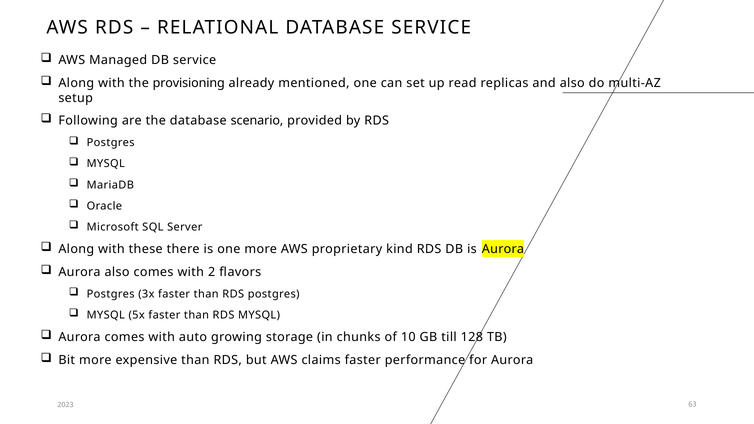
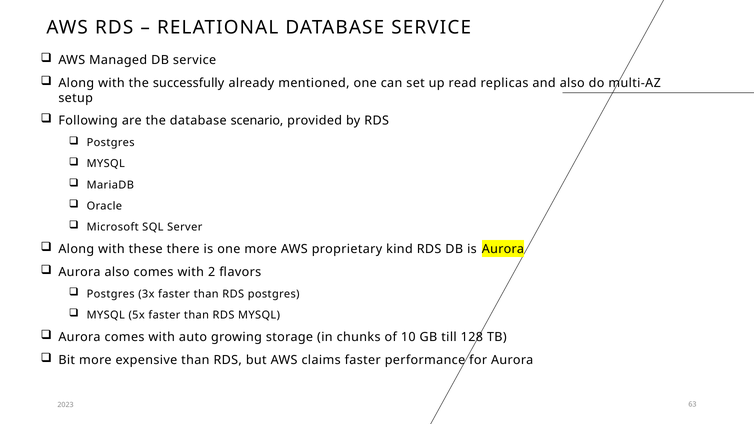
provisioning: provisioning -> successfully
